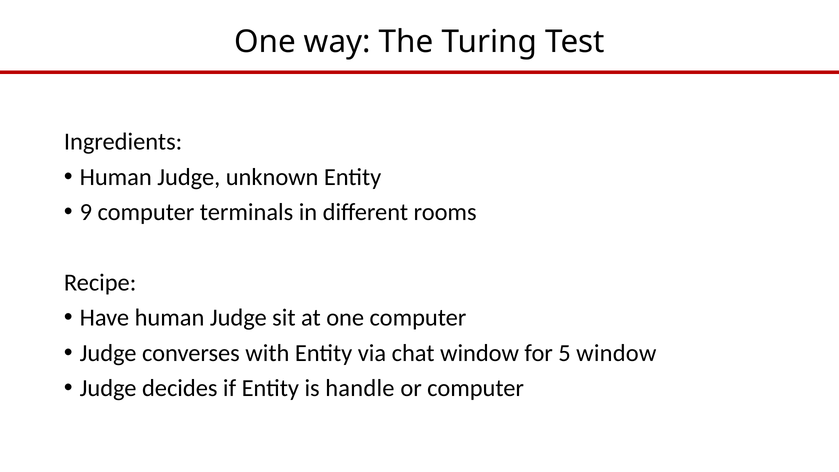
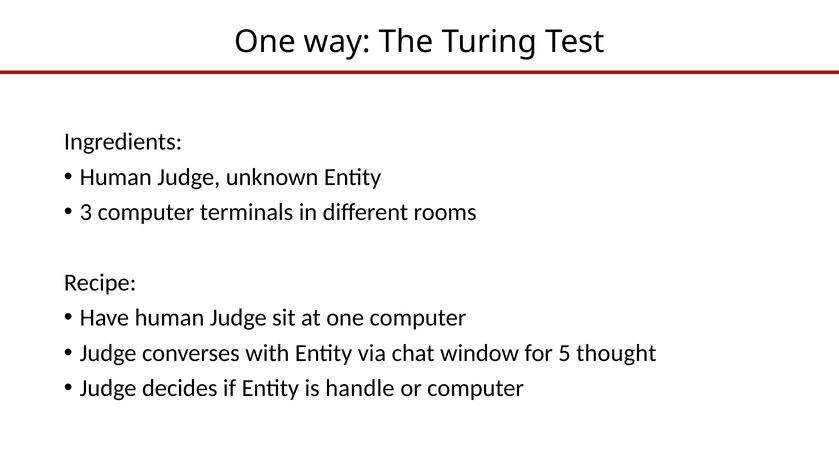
9: 9 -> 3
5 window: window -> thought
